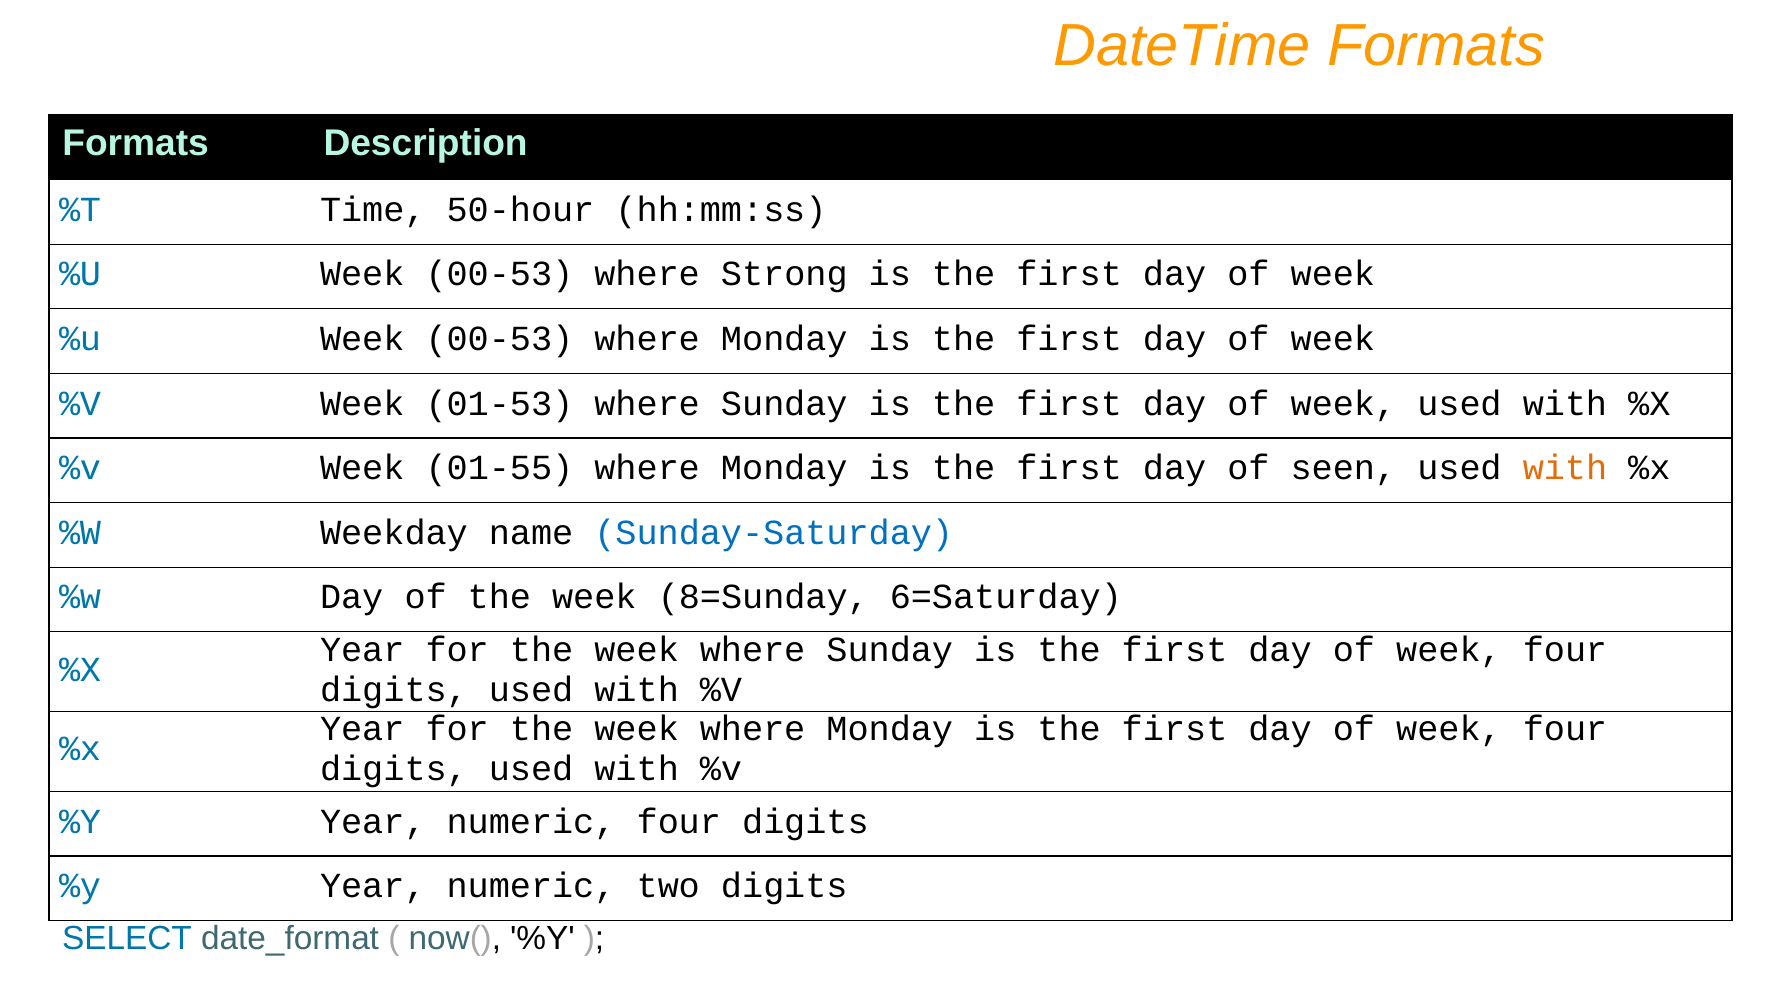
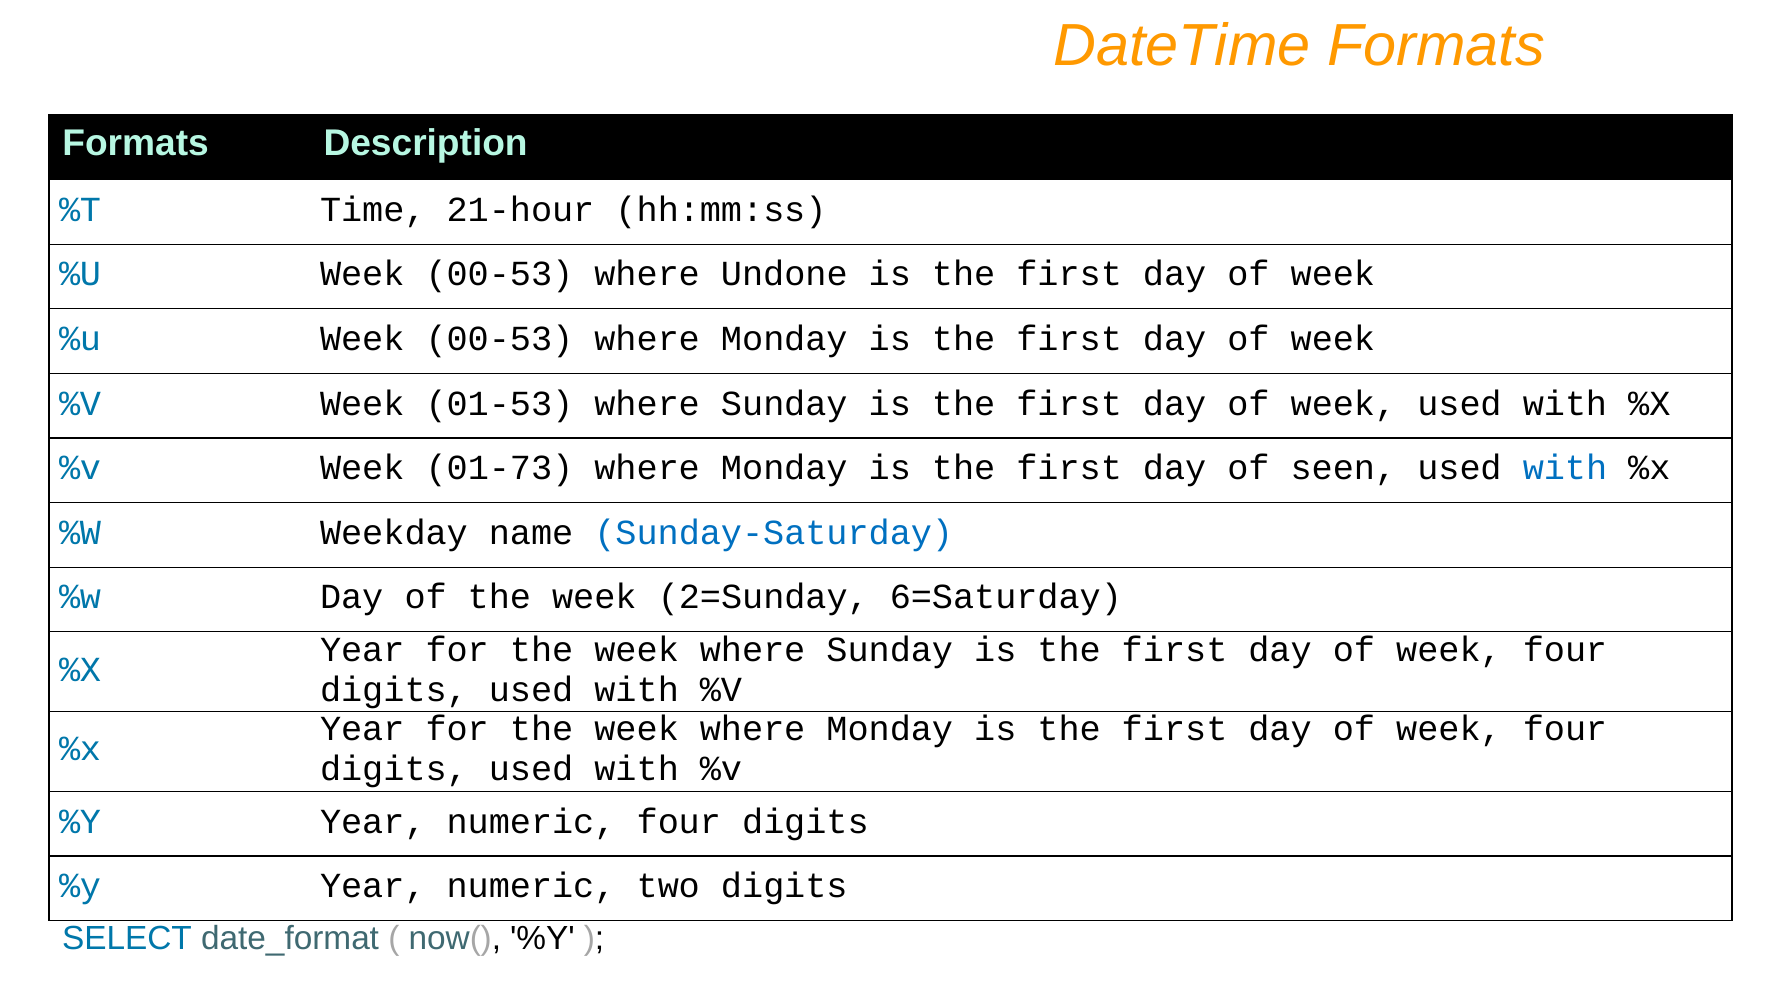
50-hour: 50-hour -> 21-hour
Strong: Strong -> Undone
01-55: 01-55 -> 01-73
with at (1565, 468) colour: orange -> blue
8=Sunday: 8=Sunday -> 2=Sunday
